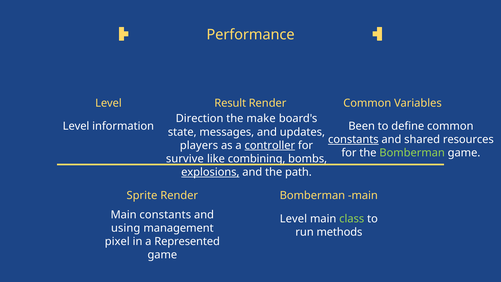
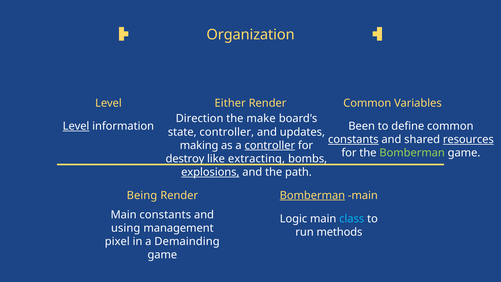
Performance: Performance -> Organization
Result: Result -> Either
Level at (76, 126) underline: none -> present
state messages: messages -> controller
resources underline: none -> present
players: players -> making
survive: survive -> destroy
combining: combining -> extracting
Sprite: Sprite -> Being
Bomberman at (312, 195) underline: none -> present
Level at (293, 219): Level -> Logic
class colour: light green -> light blue
Represented: Represented -> Demainding
